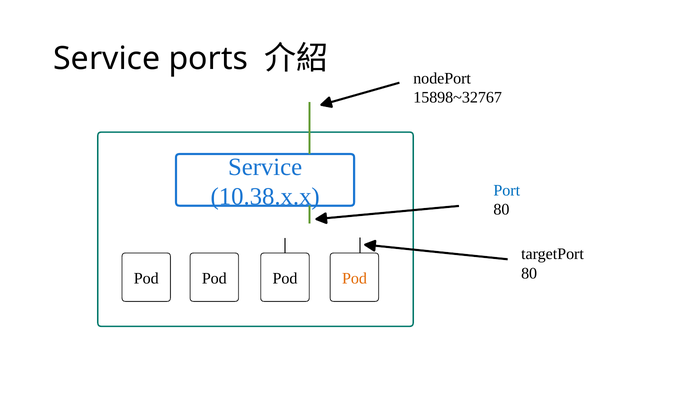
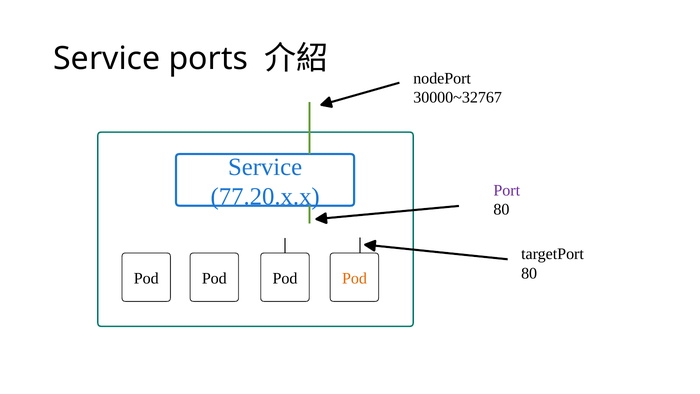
15898~32767: 15898~32767 -> 30000~32767
Port colour: blue -> purple
10.38.x.x: 10.38.x.x -> 77.20.x.x
